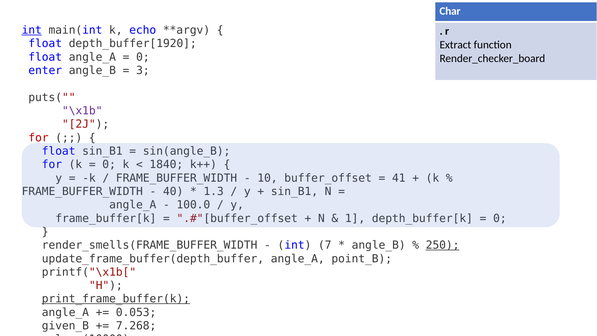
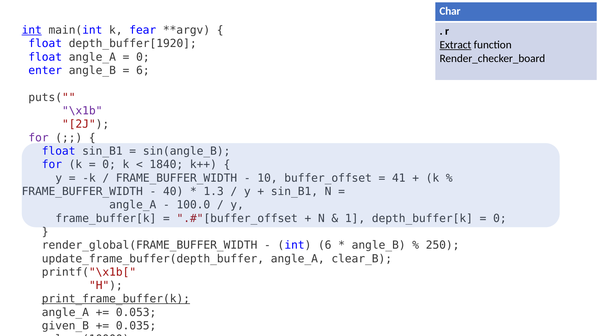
echo: echo -> fear
Extract underline: none -> present
3 at (143, 70): 3 -> 6
for at (38, 138) colour: red -> purple
render_smells(FRAME_BUFFER_WIDTH: render_smells(FRAME_BUFFER_WIDTH -> render_global(FRAME_BUFFER_WIDTH
int 7: 7 -> 6
250 underline: present -> none
point_B: point_B -> clear_B
7.268: 7.268 -> 0.035
